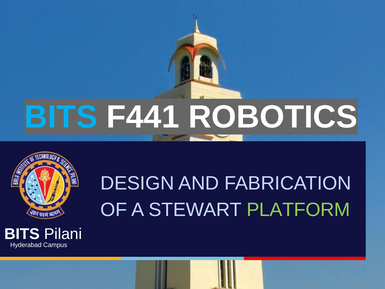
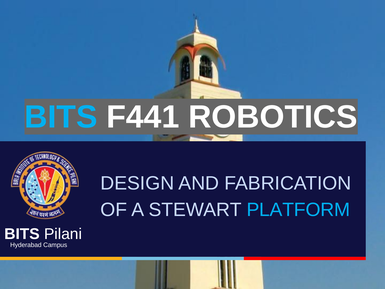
PLATFORM colour: light green -> light blue
